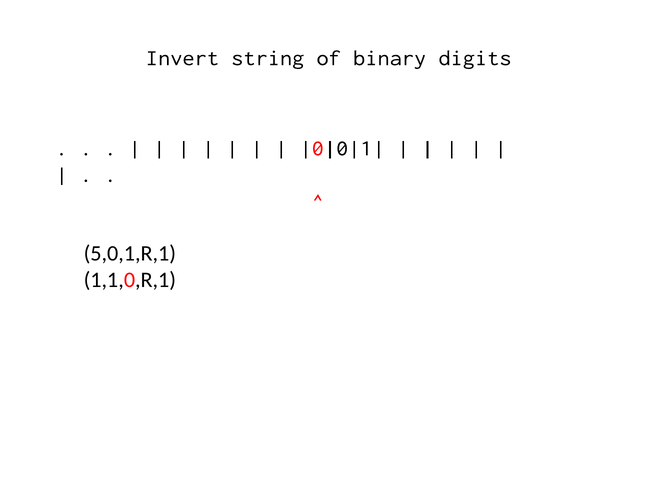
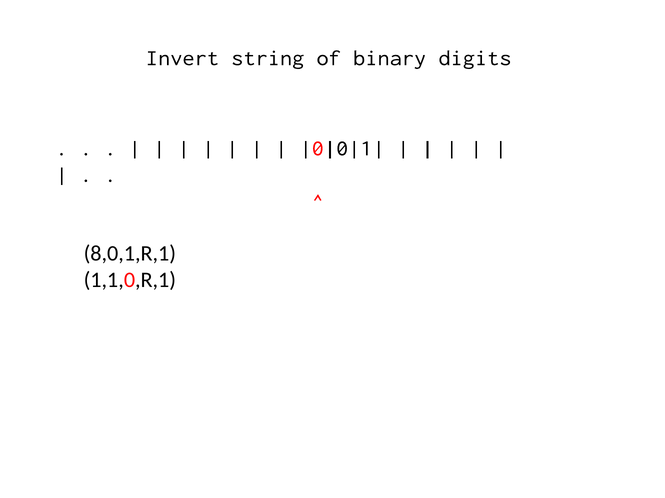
5,0,1,R,1: 5,0,1,R,1 -> 8,0,1,R,1
